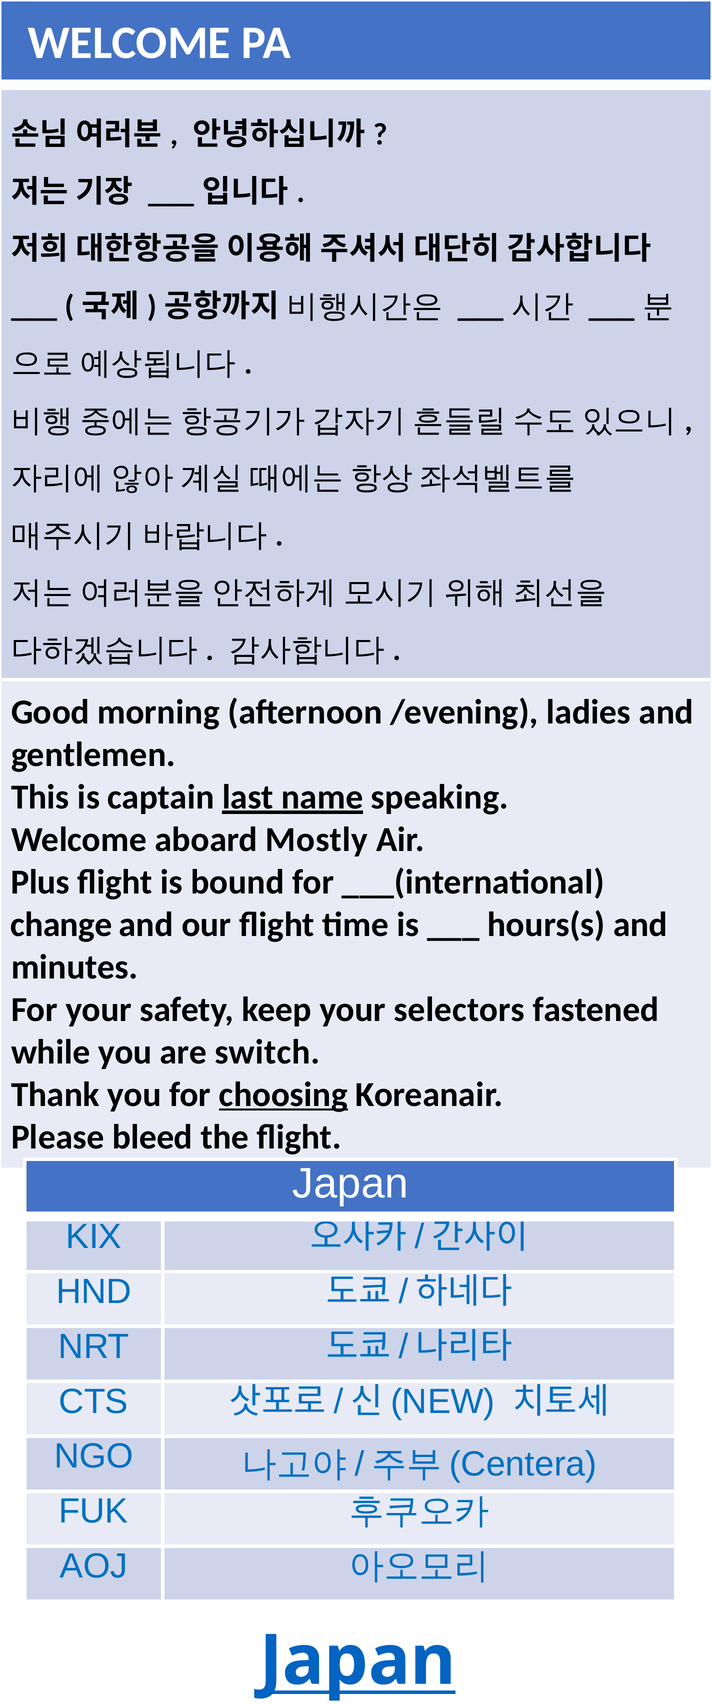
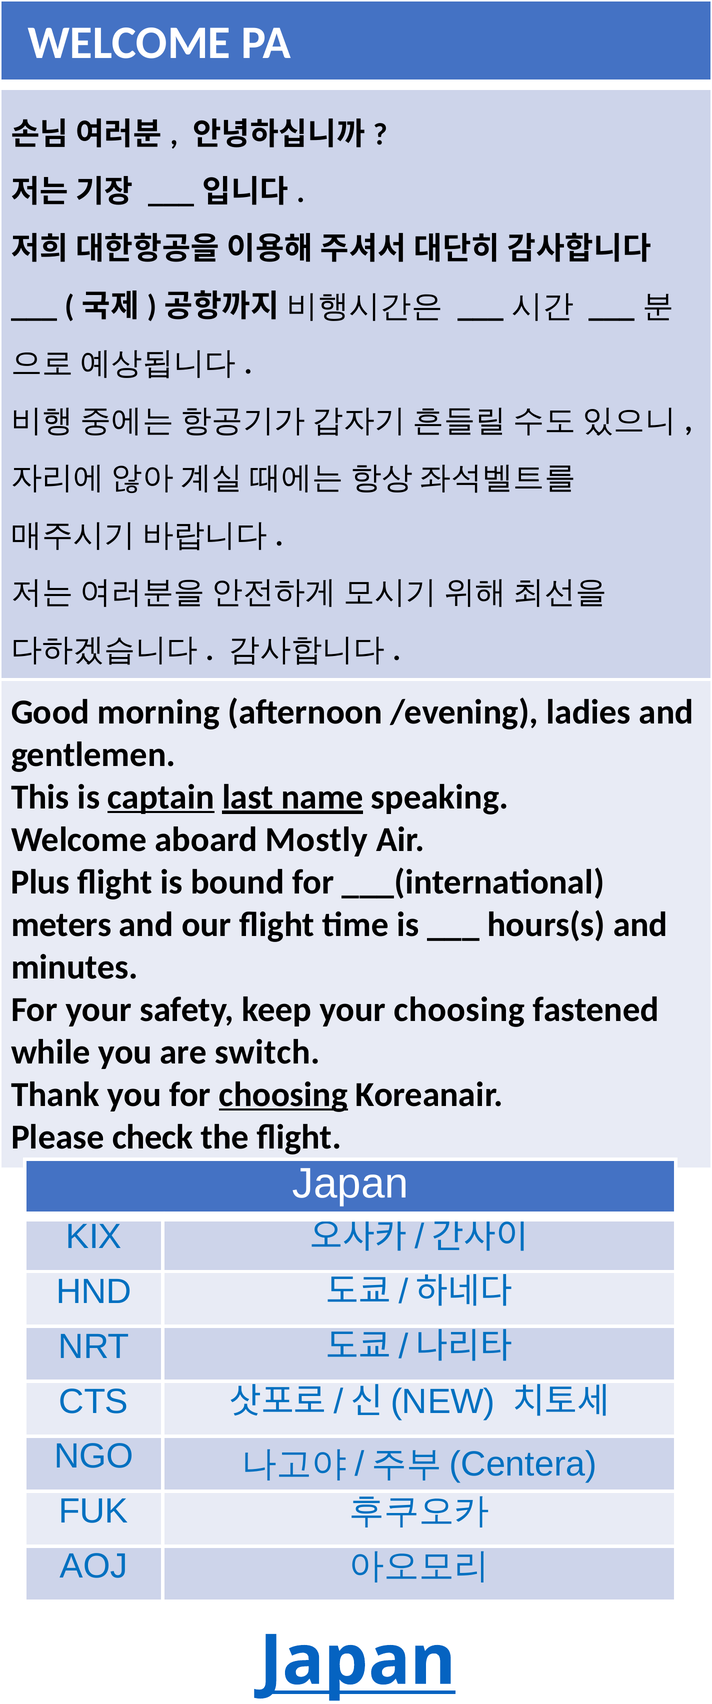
captain underline: none -> present
change: change -> meters
your selectors: selectors -> choosing
bleed: bleed -> check
